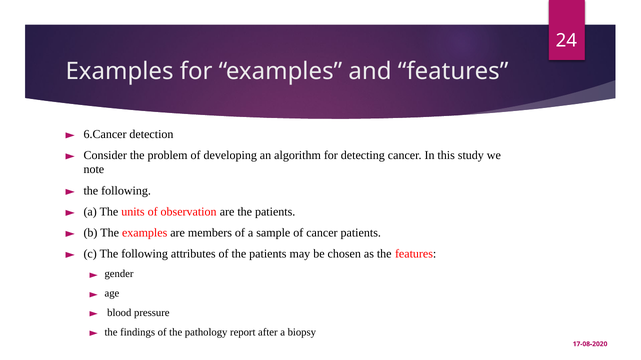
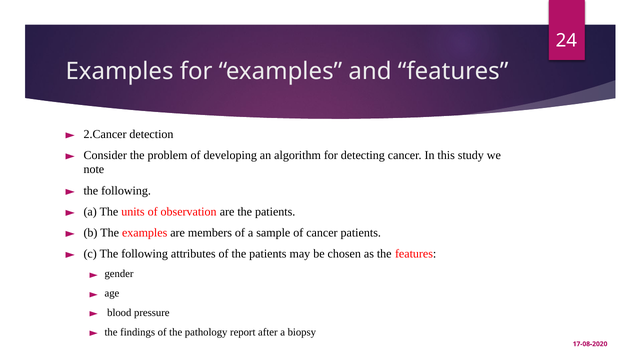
6.Cancer: 6.Cancer -> 2.Cancer
